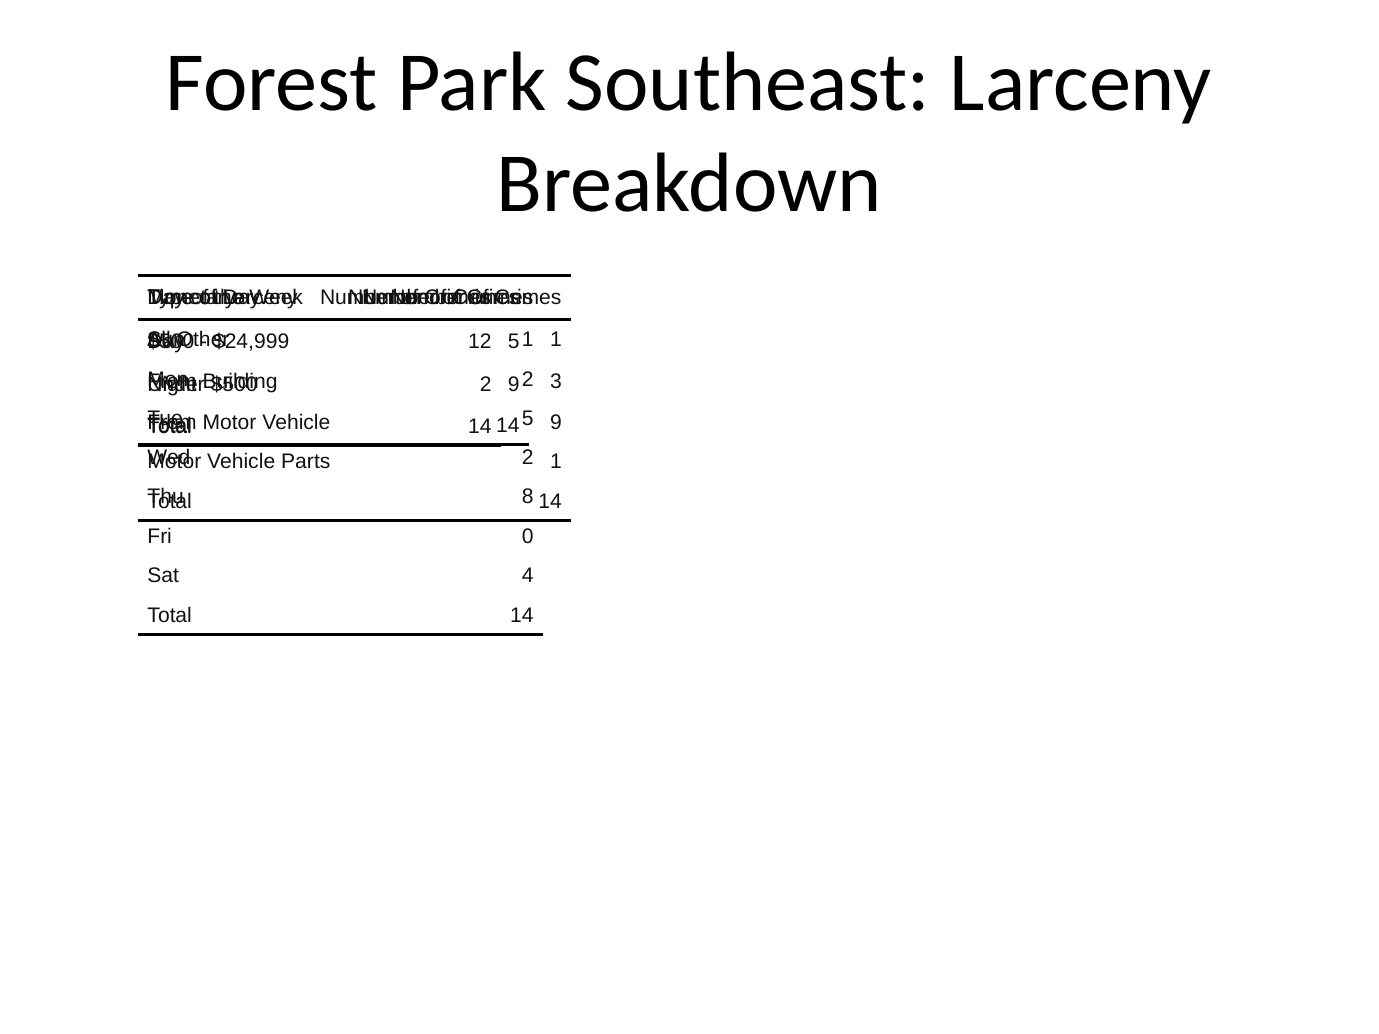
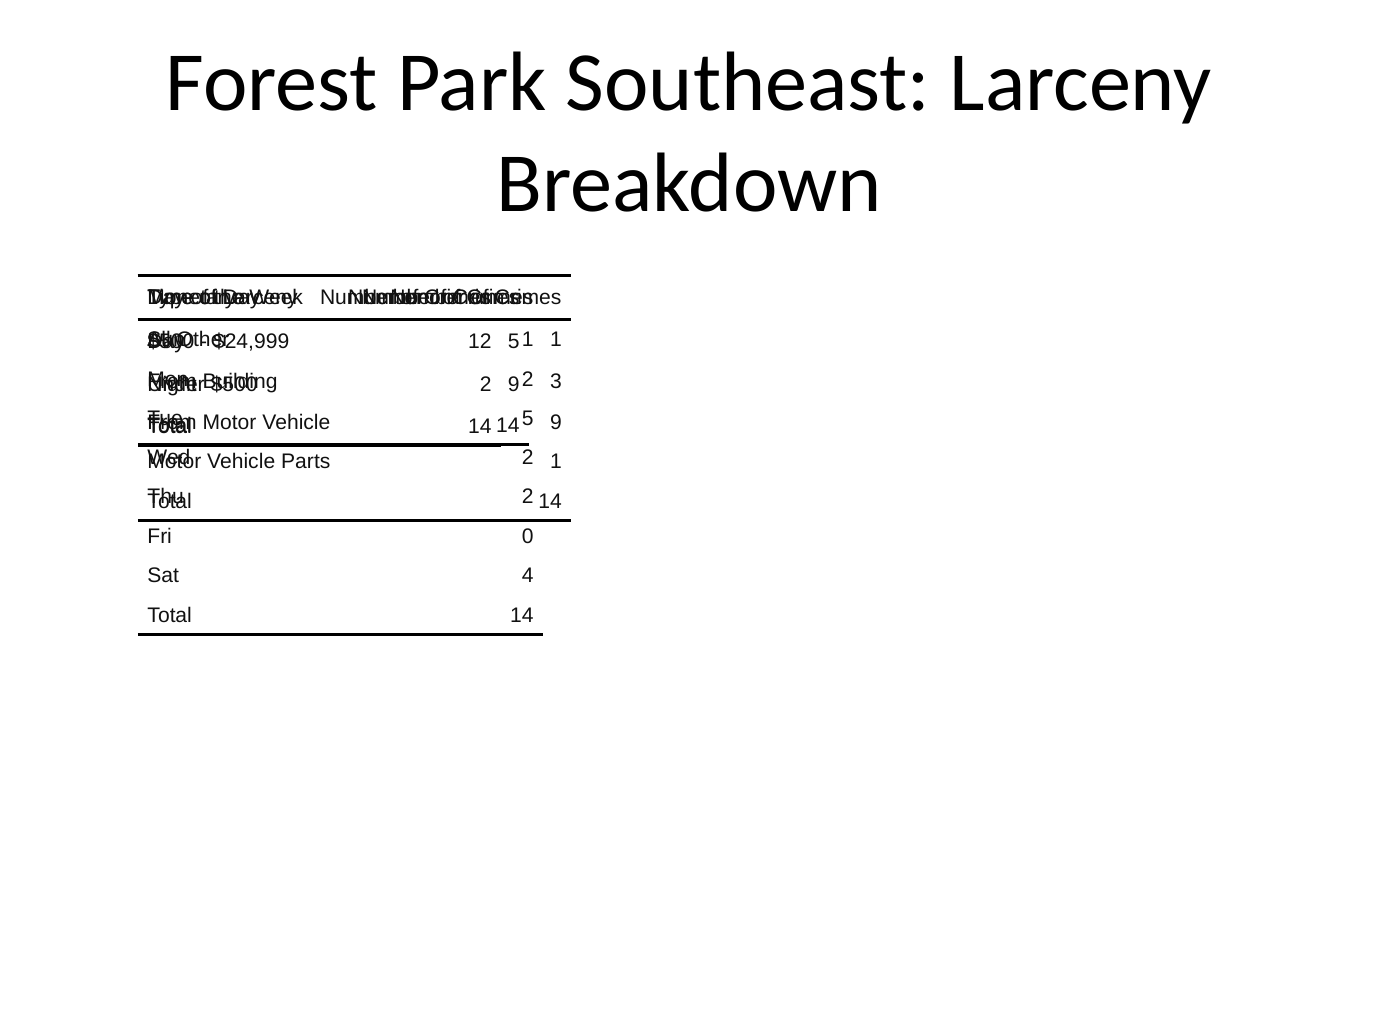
8 at (528, 497): 8 -> 2
